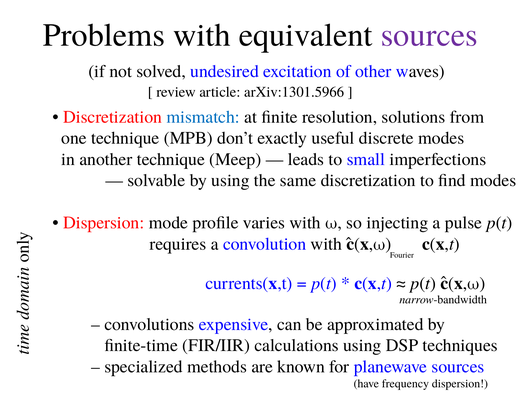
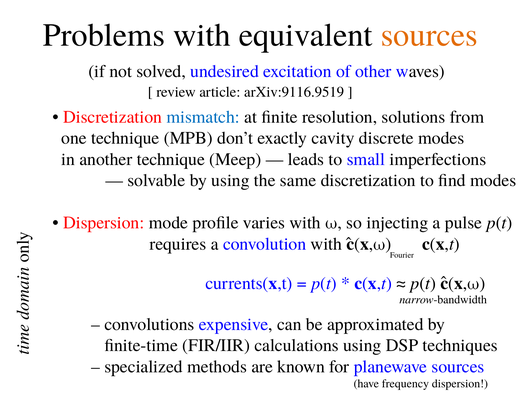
sources at (429, 35) colour: purple -> orange
arXiv:1301.5966: arXiv:1301.5966 -> arXiv:9116.9519
useful: useful -> cavity
